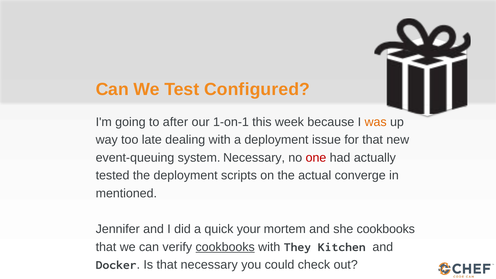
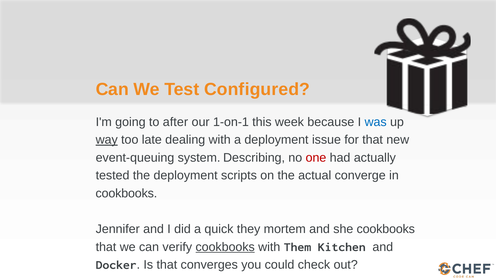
was colour: orange -> blue
way underline: none -> present
system Necessary: Necessary -> Describing
mentioned at (126, 193): mentioned -> cookbooks
your: your -> they
They: They -> Them
that necessary: necessary -> converges
